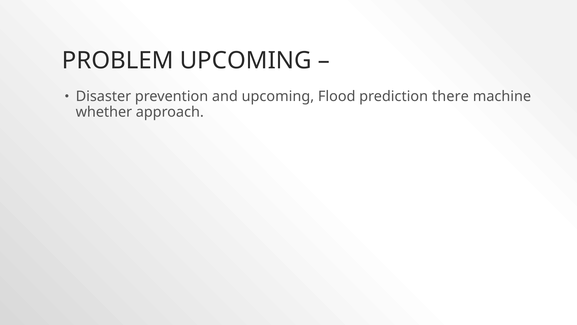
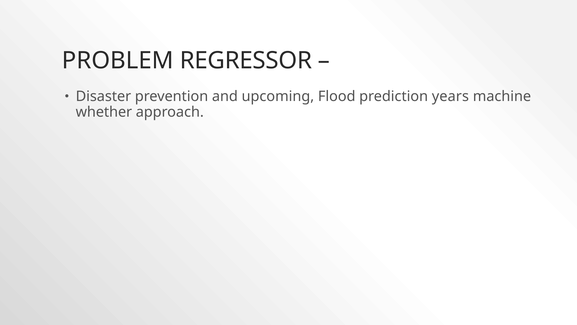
PROBLEM UPCOMING: UPCOMING -> REGRESSOR
there: there -> years
